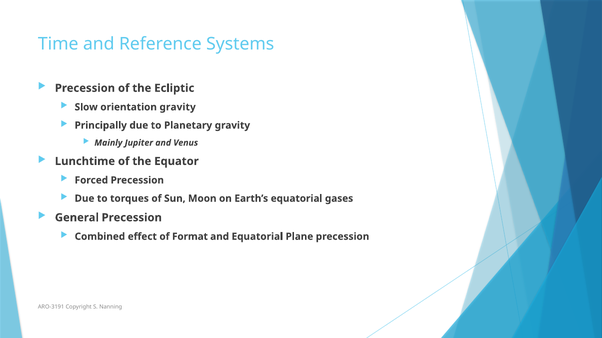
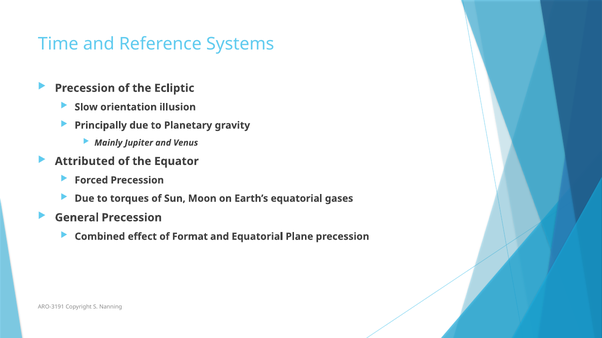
orientation gravity: gravity -> illusion
Lunchtime: Lunchtime -> Attributed
